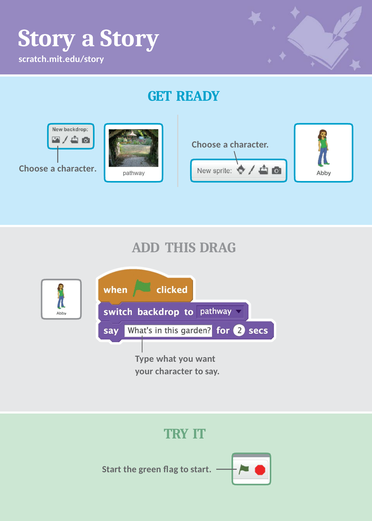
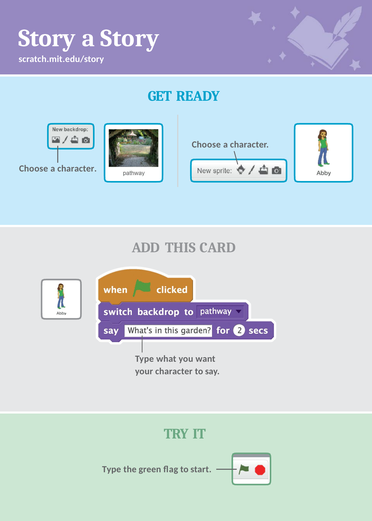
DRAG: DRAG -> CARD
Start at (112, 469): Start -> Type
